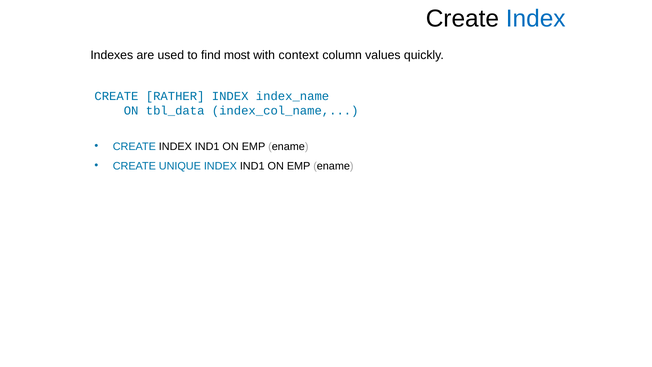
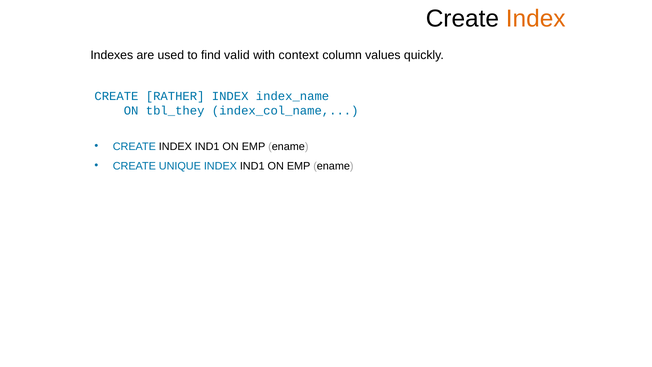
Index at (536, 19) colour: blue -> orange
most: most -> valid
tbl_data: tbl_data -> tbl_they
